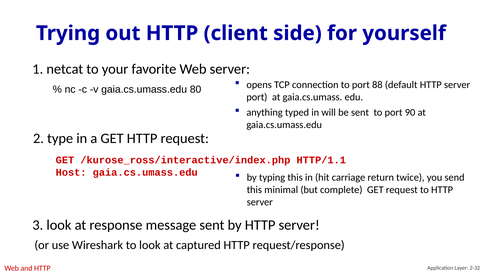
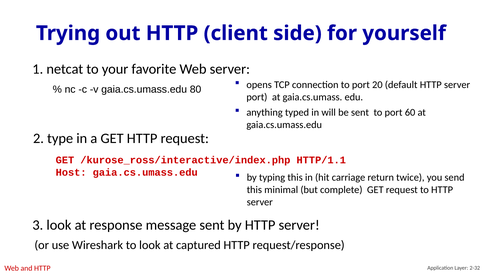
88: 88 -> 20
90: 90 -> 60
